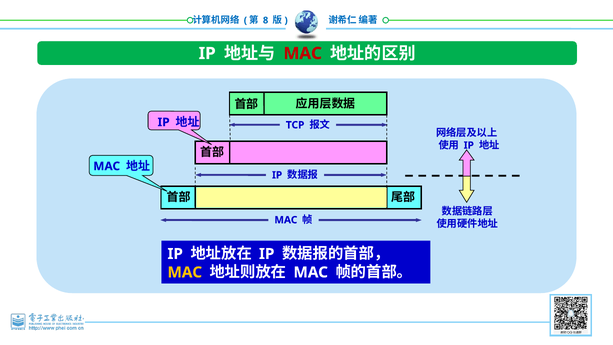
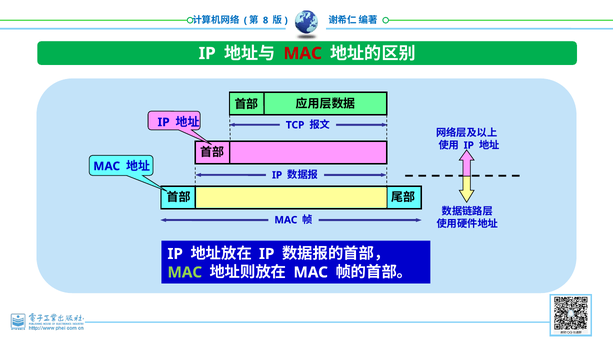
MAC at (185, 272) colour: yellow -> light green
